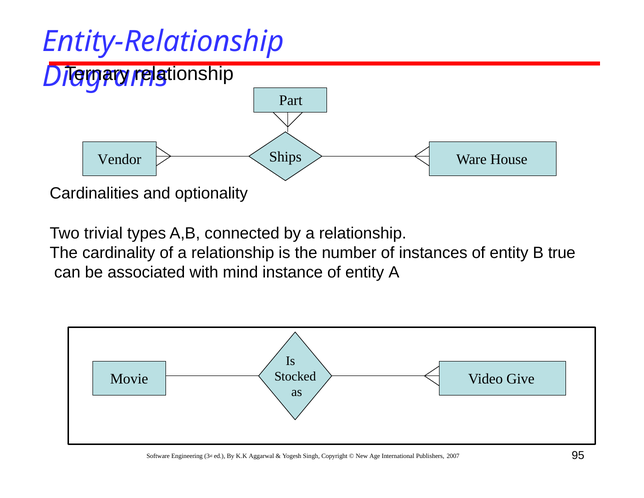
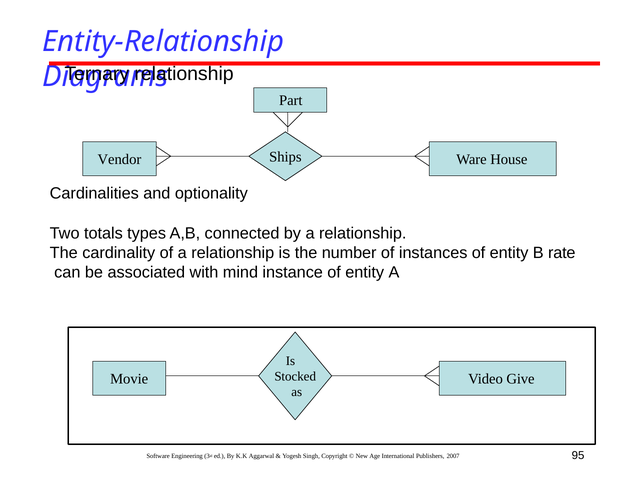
trivial: trivial -> totals
true: true -> rate
